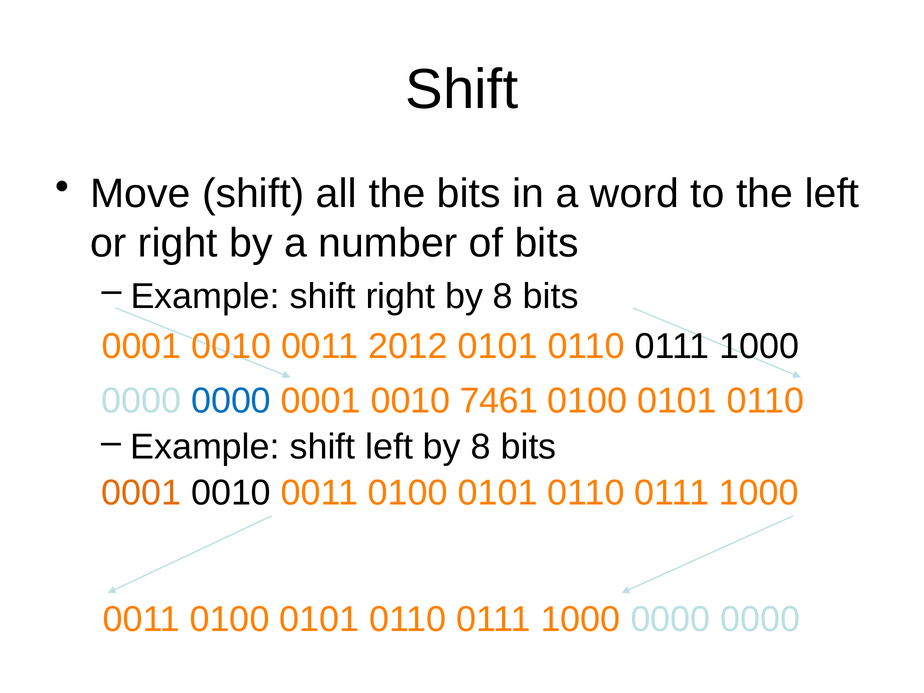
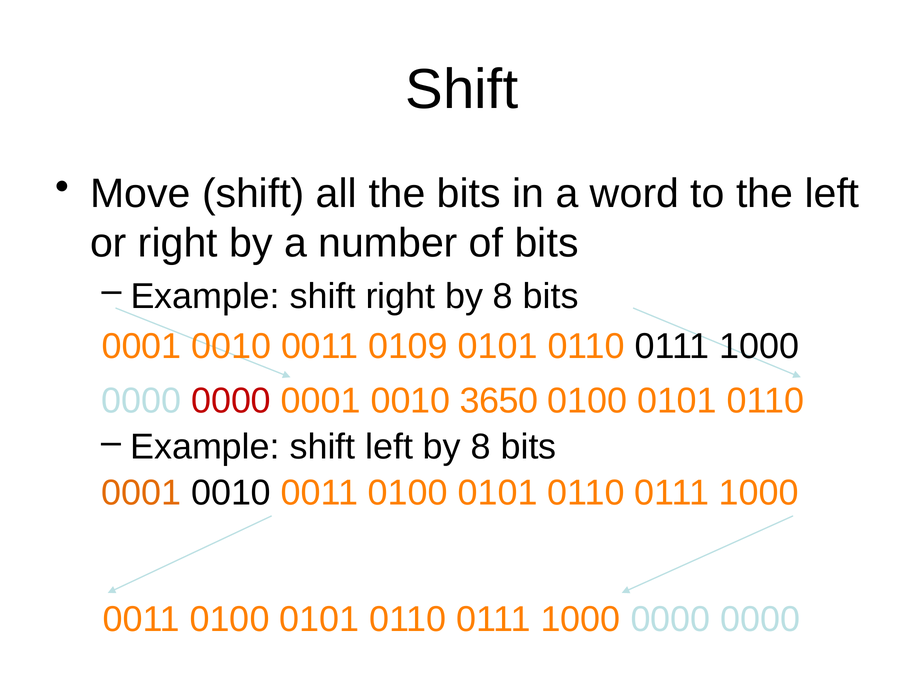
2012: 2012 -> 0109
0000 at (231, 401) colour: blue -> red
7461: 7461 -> 3650
